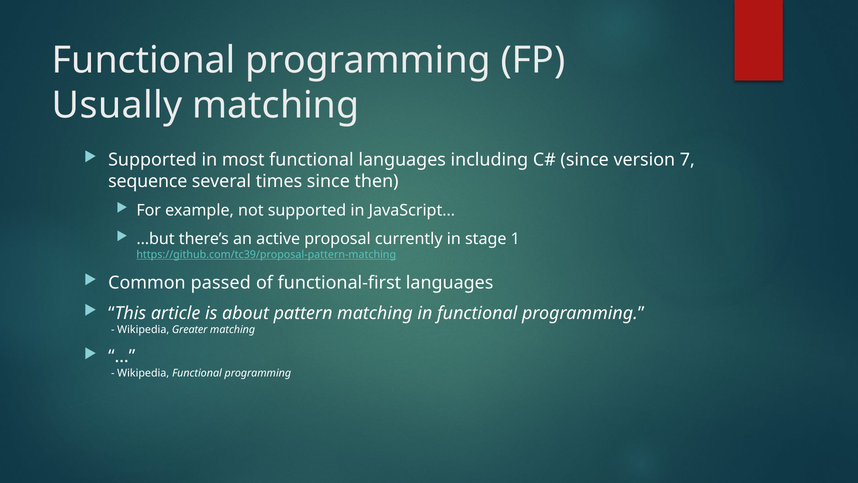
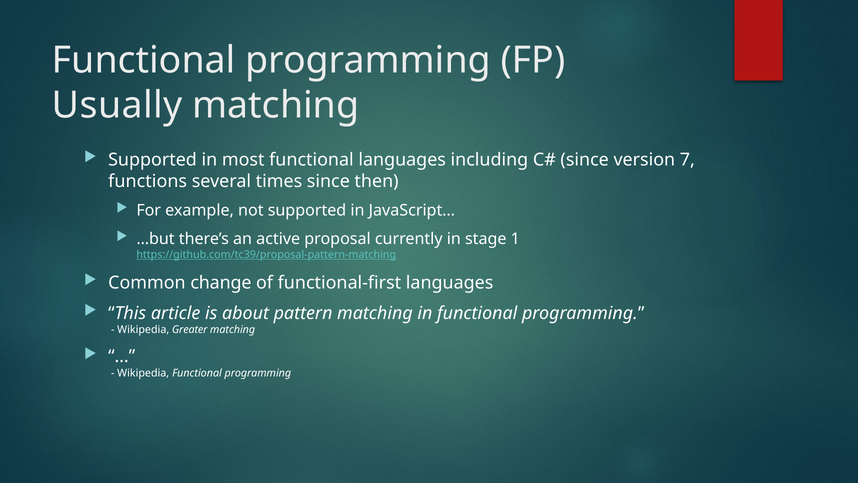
sequence: sequence -> functions
passed: passed -> change
